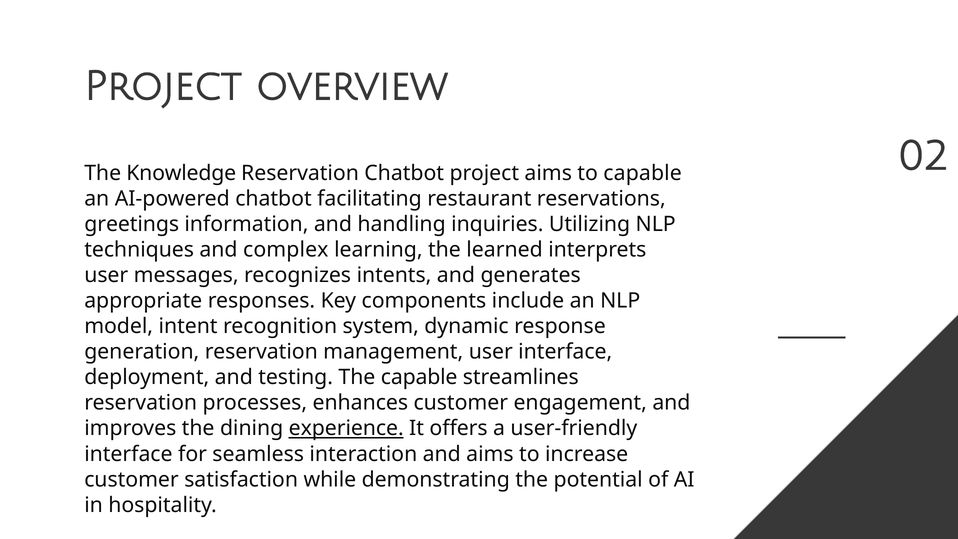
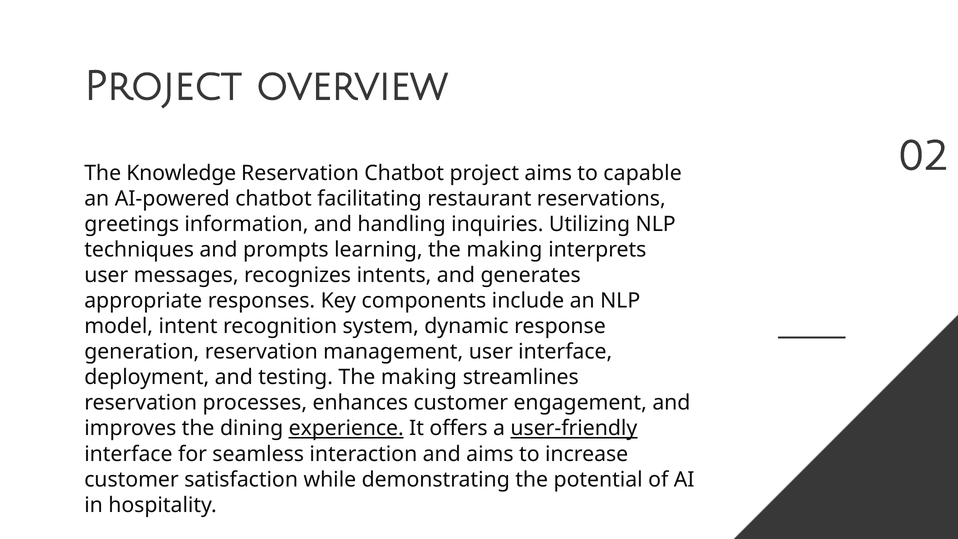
complex: complex -> prompts
learning the learned: learned -> making
testing The capable: capable -> making
user-friendly underline: none -> present
